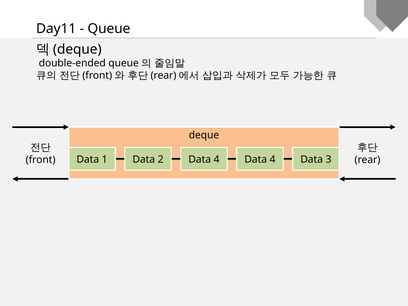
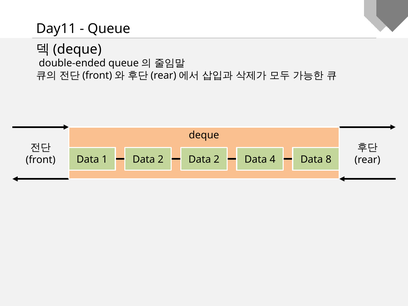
4 at (217, 160): 4 -> 2
3: 3 -> 8
